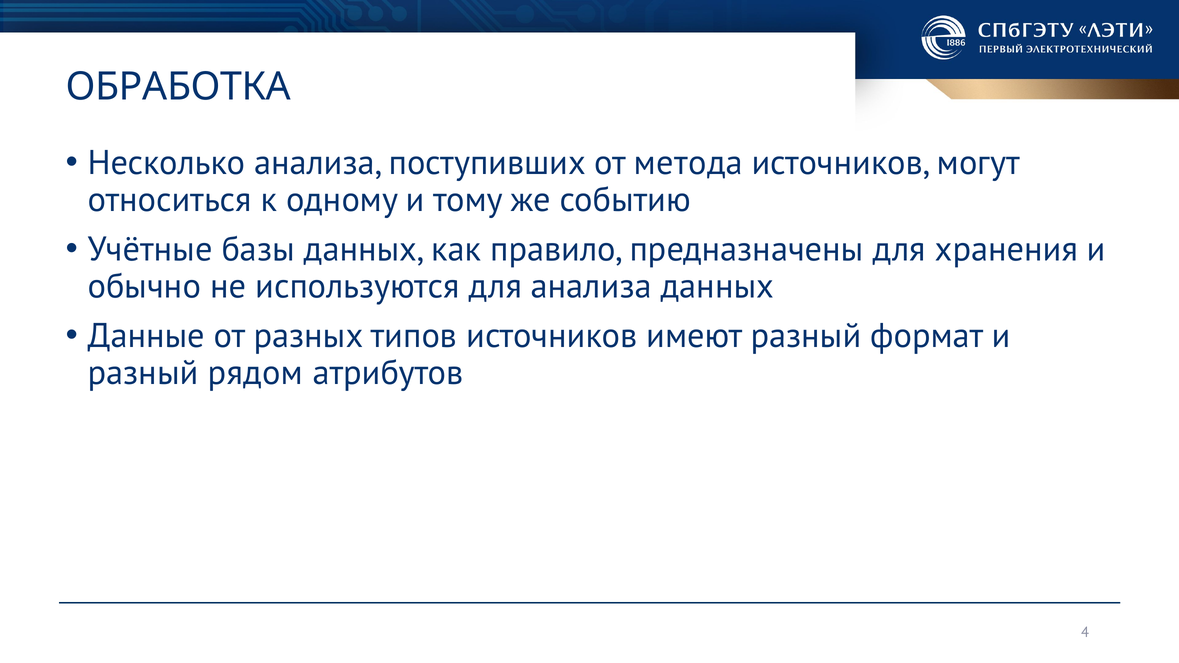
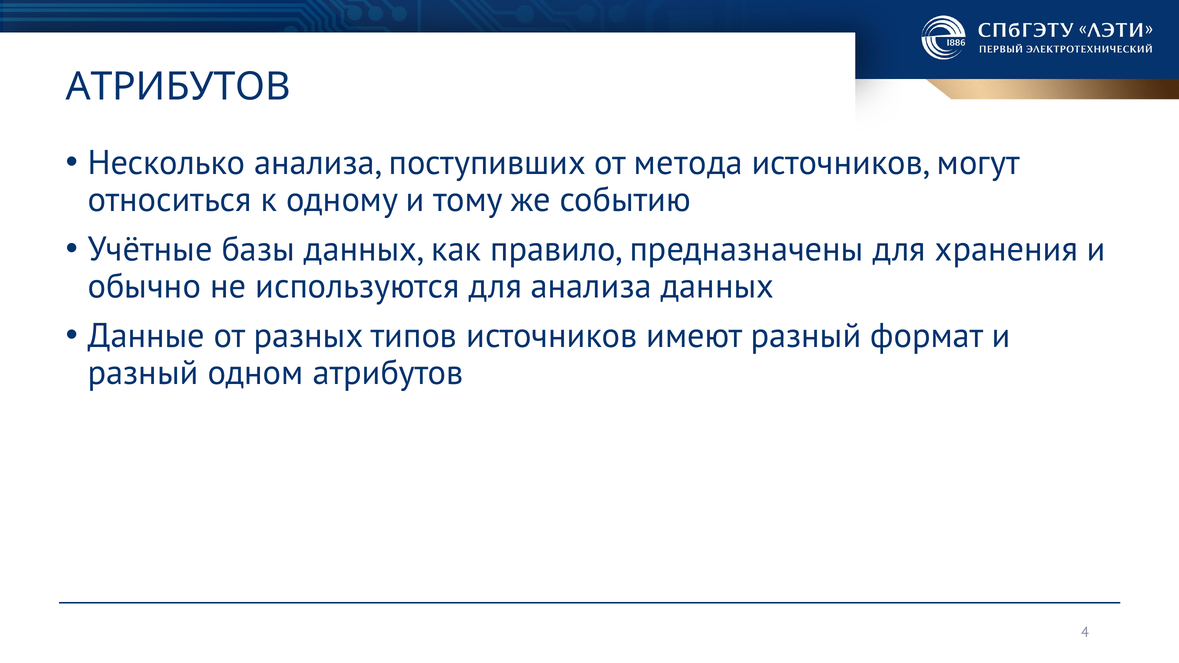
ОБРАБОТКА at (178, 87): ОБРАБОТКА -> АТРИБУТОВ
рядом: рядом -> одном
